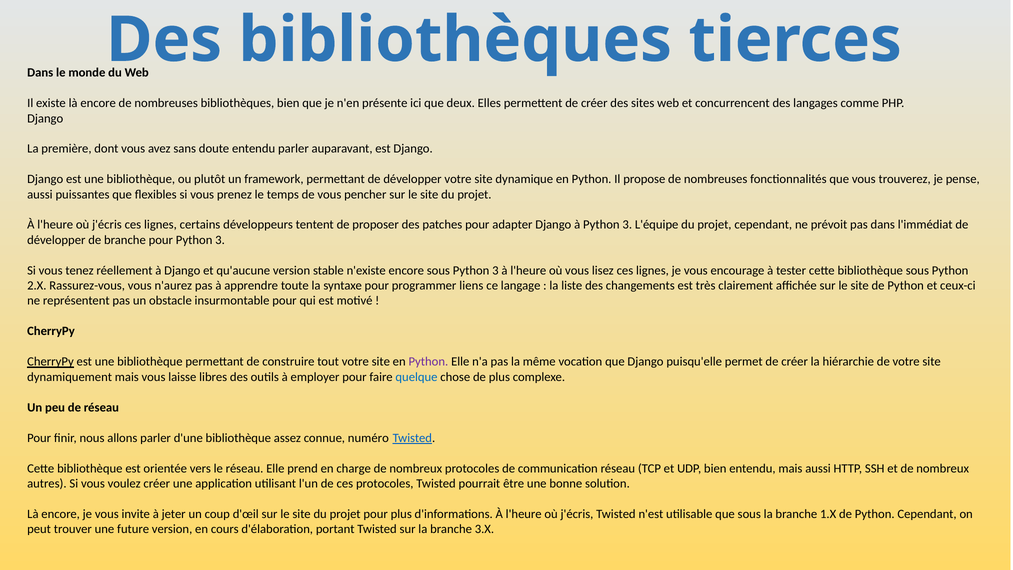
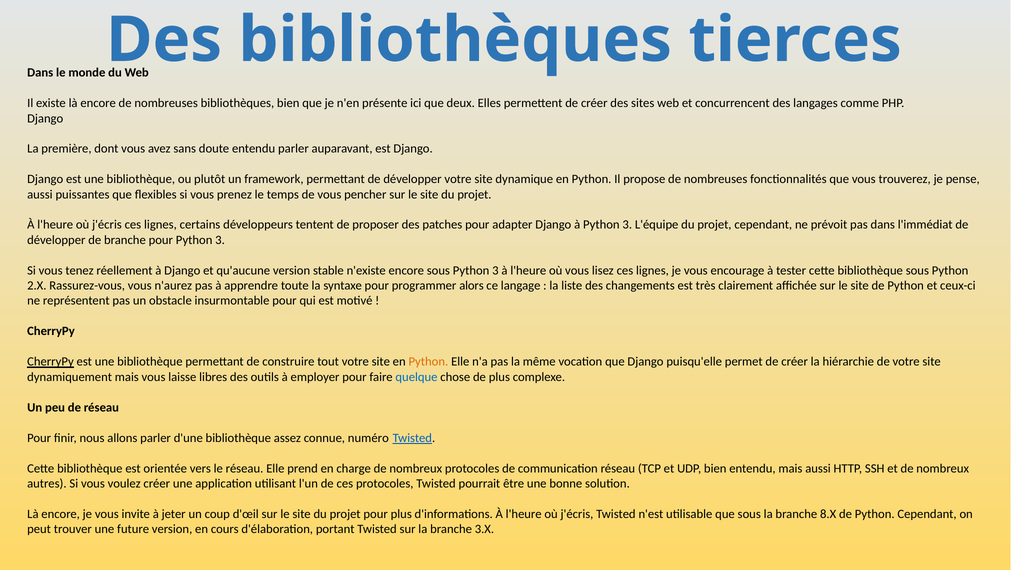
liens: liens -> alors
Python at (428, 361) colour: purple -> orange
1.X: 1.X -> 8.X
